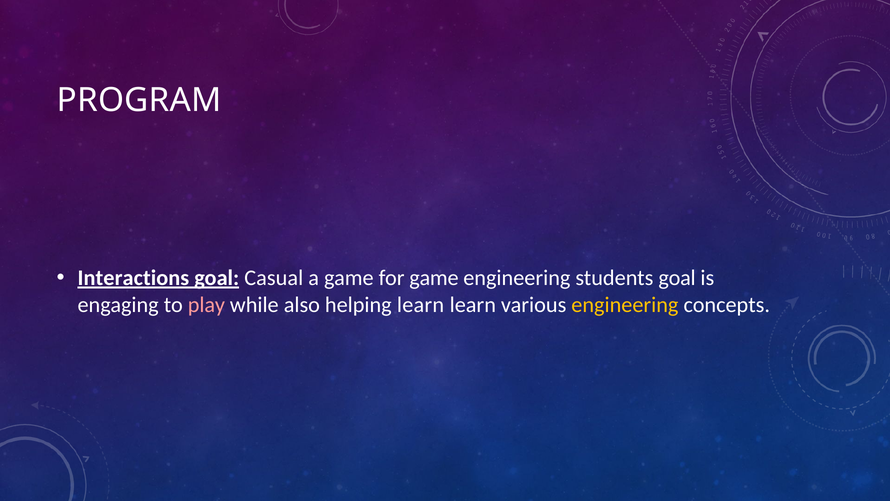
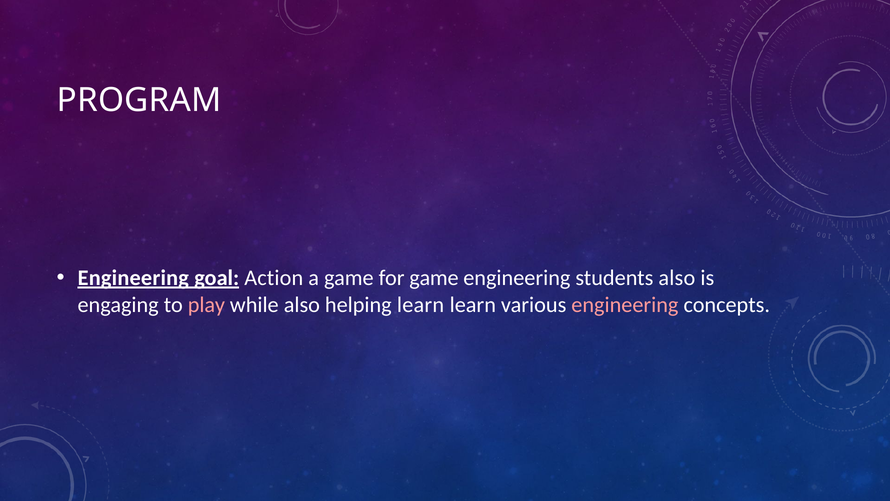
Interactions at (133, 278): Interactions -> Engineering
Casual: Casual -> Action
students goal: goal -> also
engineering at (625, 304) colour: yellow -> pink
